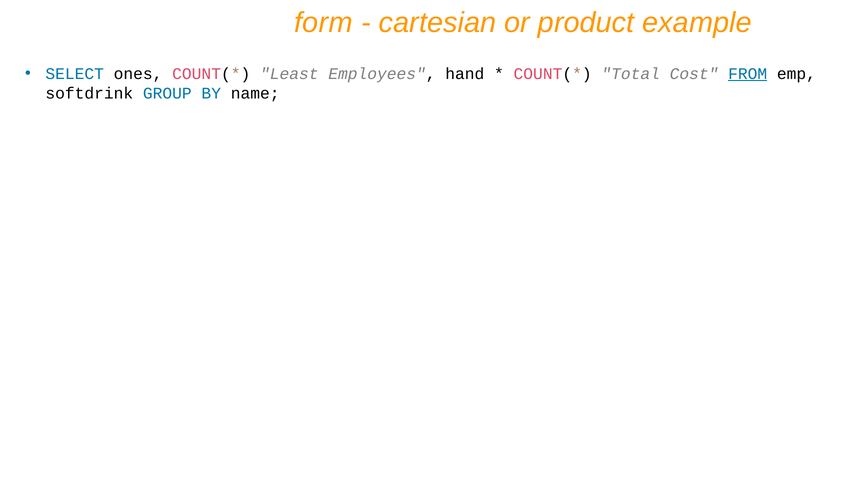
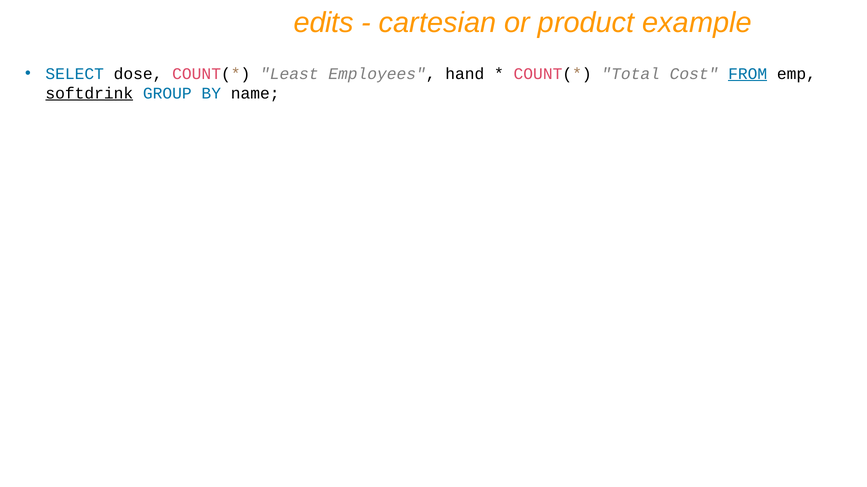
form: form -> edits
ones: ones -> dose
softdrink underline: none -> present
